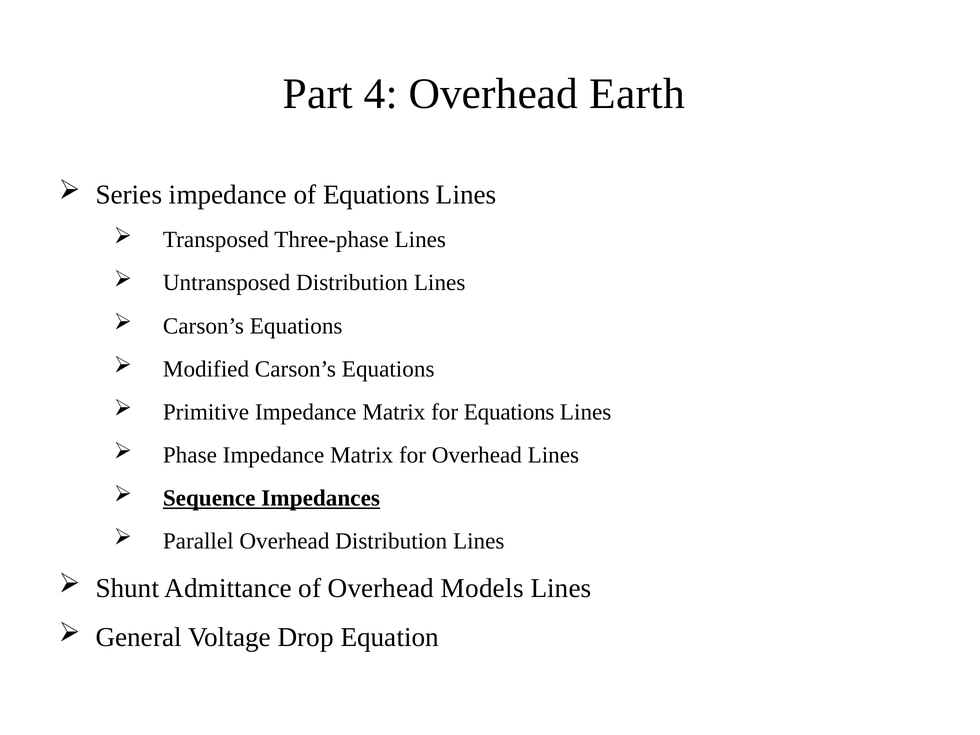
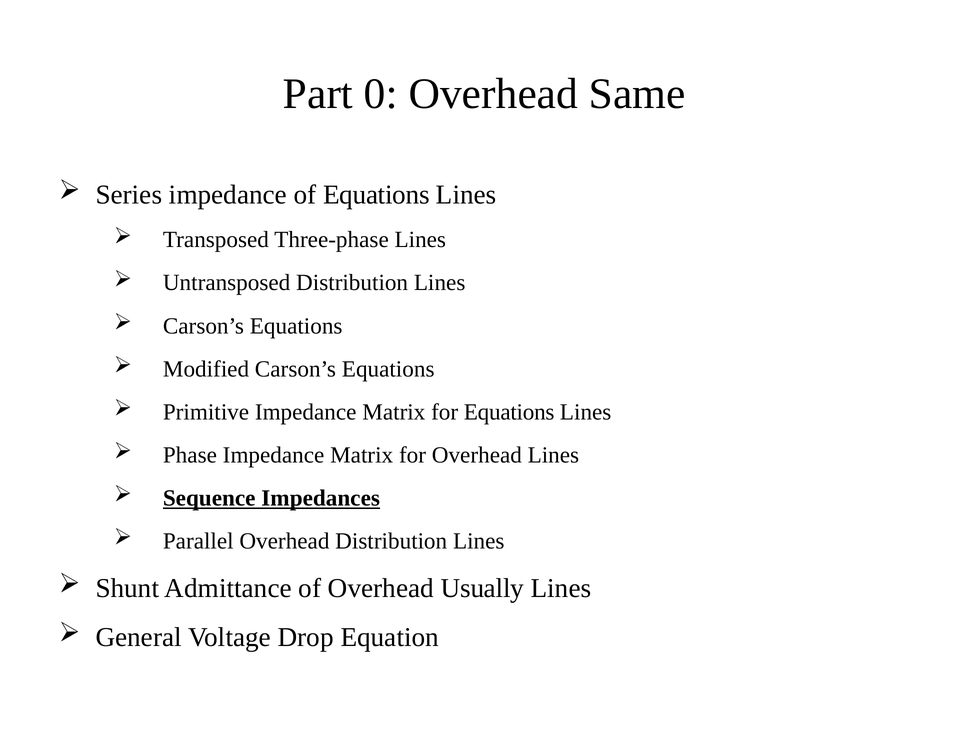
4: 4 -> 0
Earth: Earth -> Same
Models: Models -> Usually
